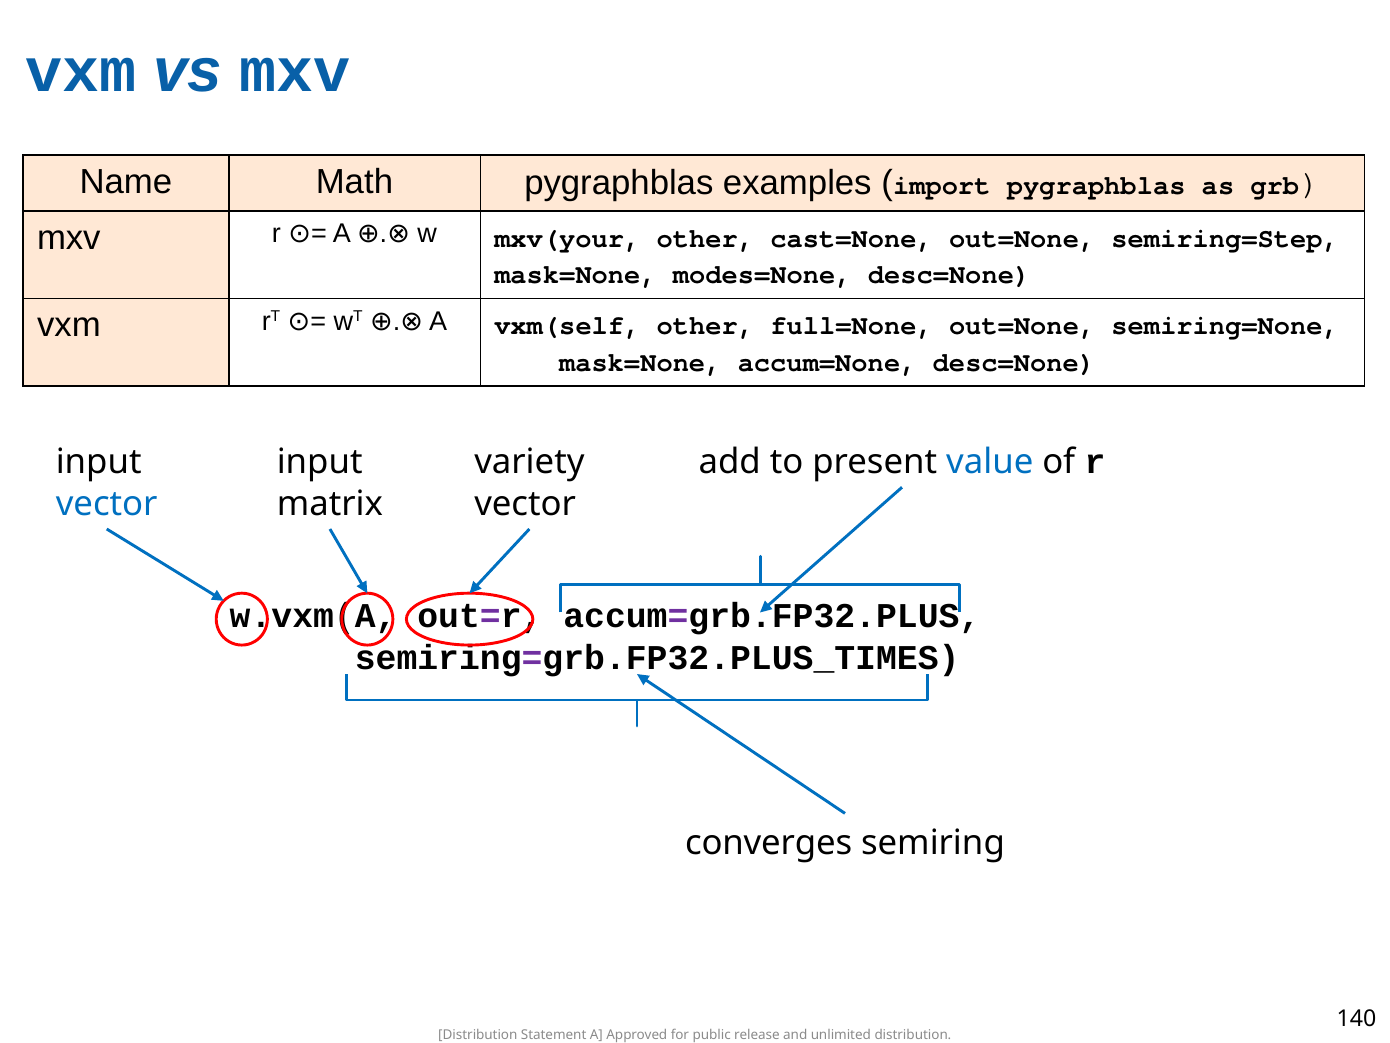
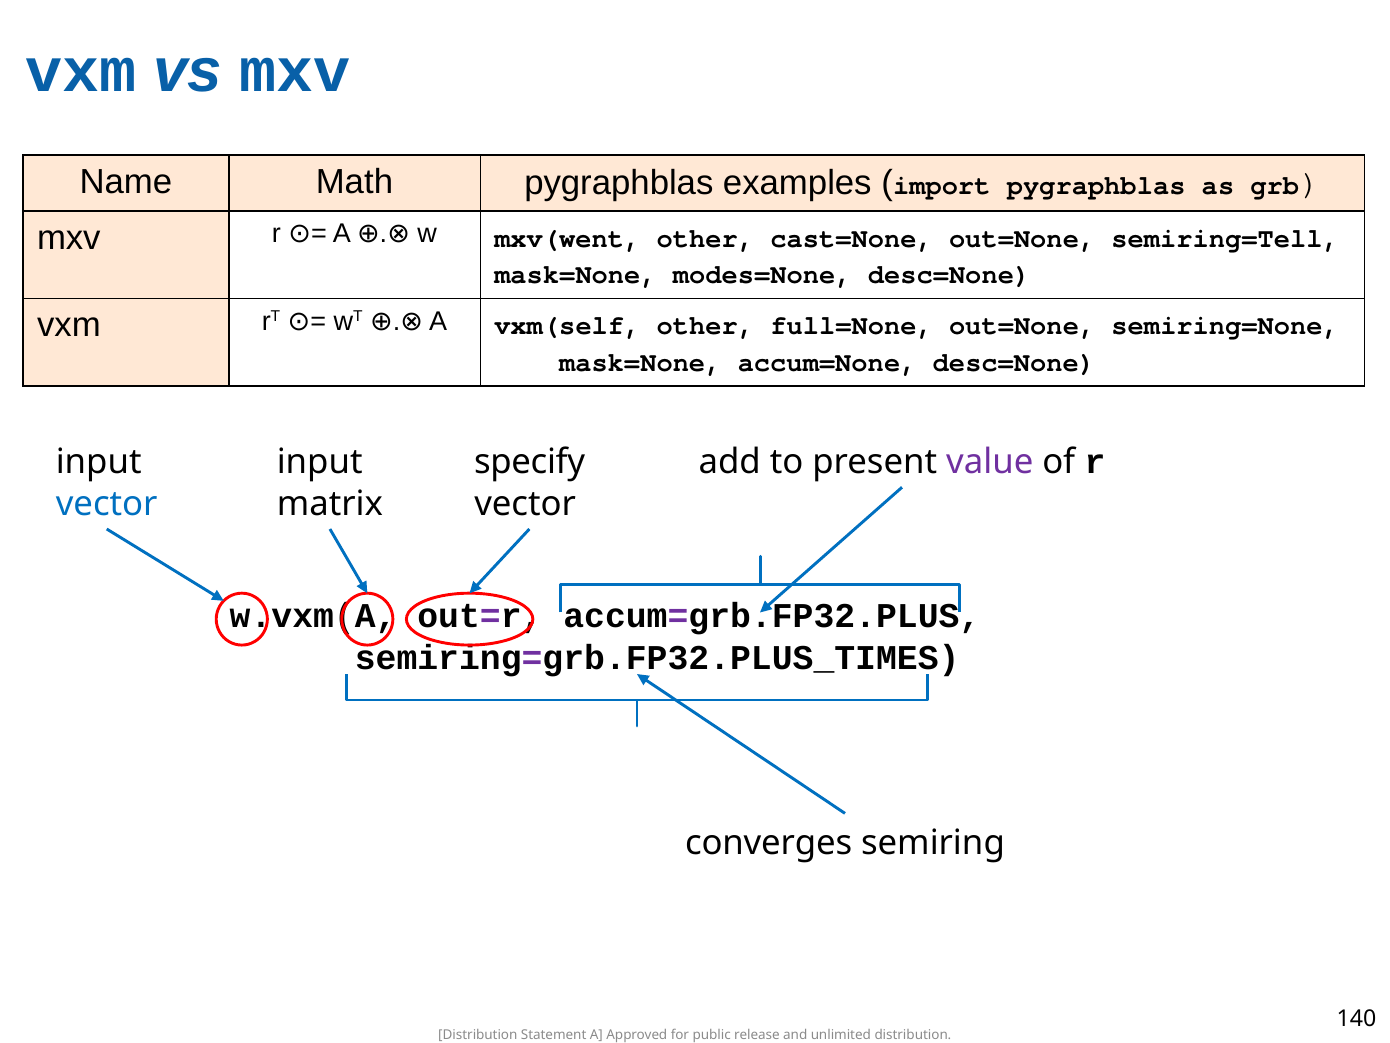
mxv(your: mxv(your -> mxv(went
semiring=Step: semiring=Step -> semiring=Tell
variety: variety -> specify
value colour: blue -> purple
